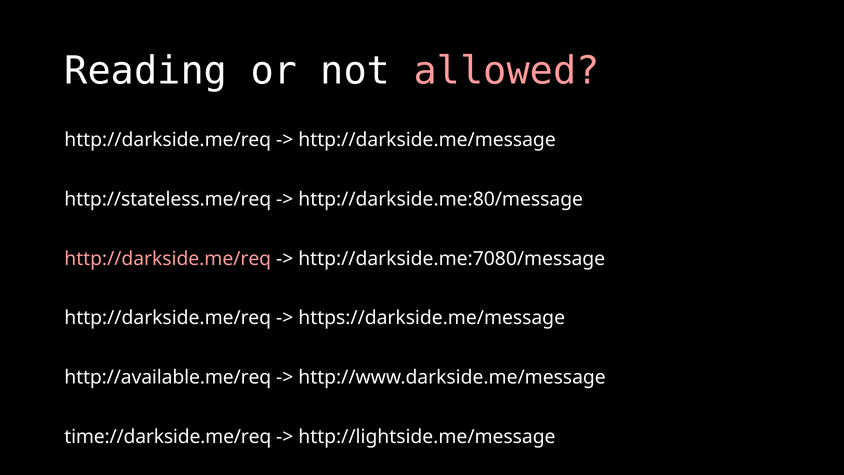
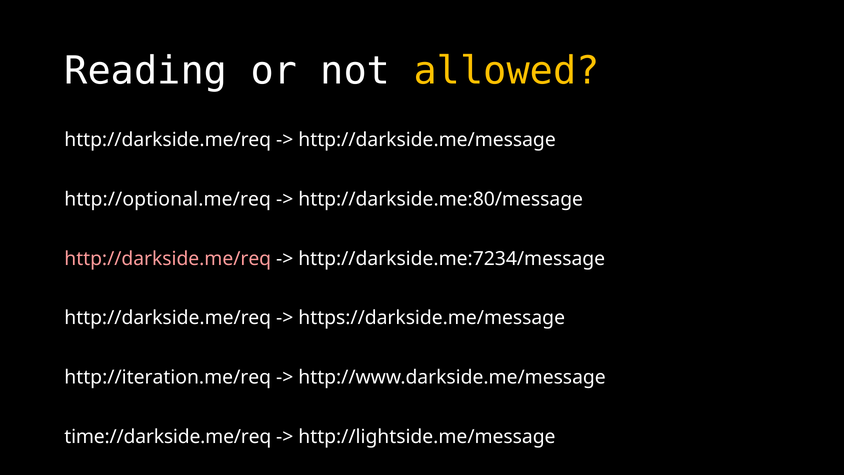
allowed colour: pink -> yellow
http://stateless.me/req: http://stateless.me/req -> http://optional.me/req
http://darkside.me:7080/message: http://darkside.me:7080/message -> http://darkside.me:7234/message
http://available.me/req: http://available.me/req -> http://iteration.me/req
